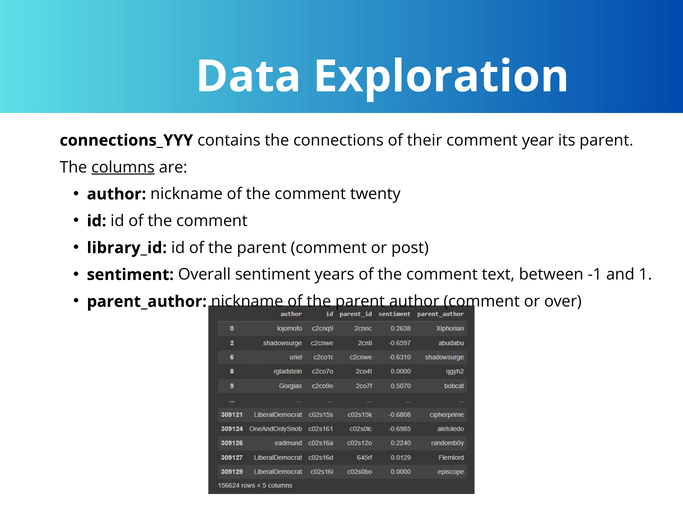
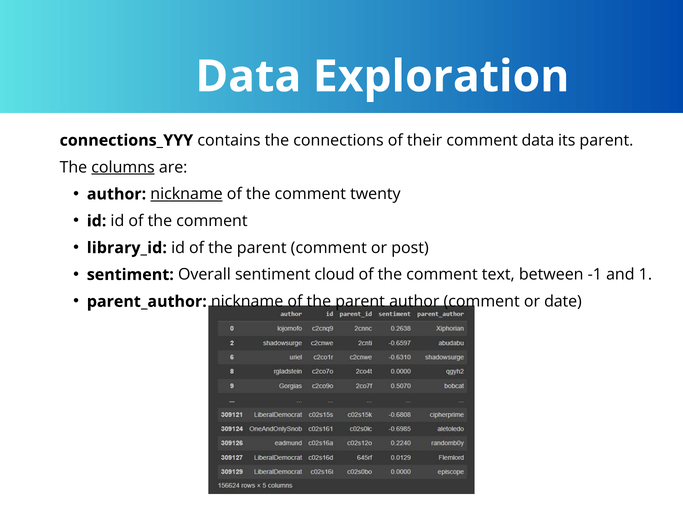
comment year: year -> data
nickname at (187, 194) underline: none -> present
years: years -> cloud
over: over -> date
